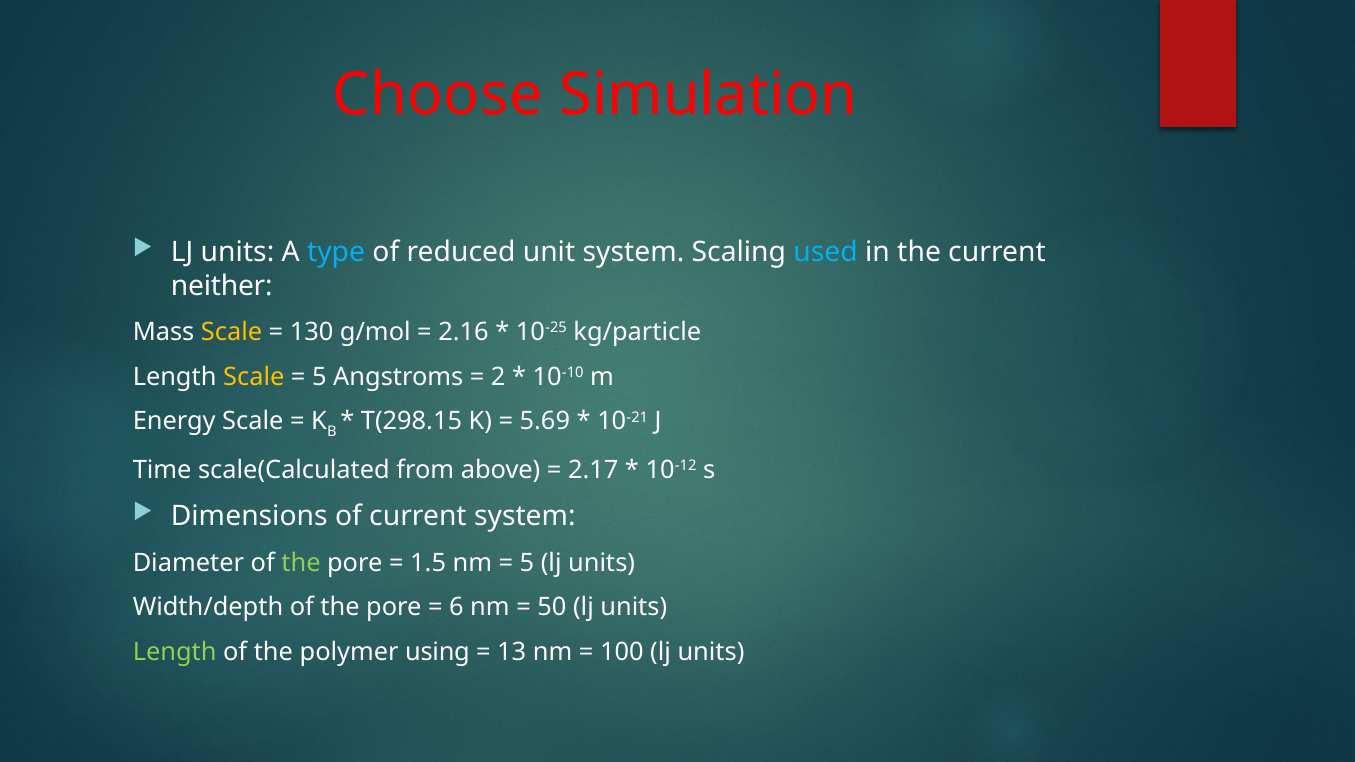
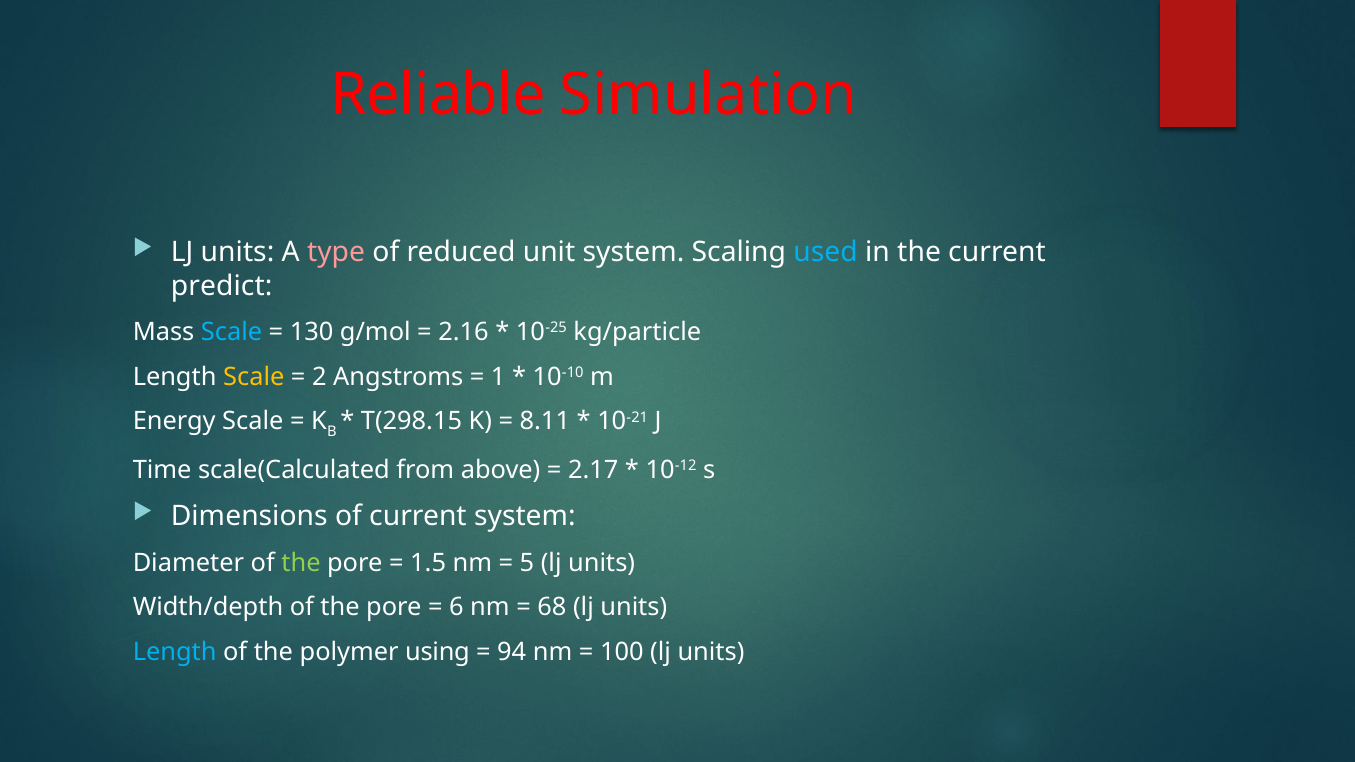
Choose: Choose -> Reliable
type colour: light blue -> pink
neither: neither -> predict
Scale at (232, 332) colour: yellow -> light blue
5 at (319, 377): 5 -> 2
2: 2 -> 1
5.69: 5.69 -> 8.11
50: 50 -> 68
Length at (175, 652) colour: light green -> light blue
13: 13 -> 94
